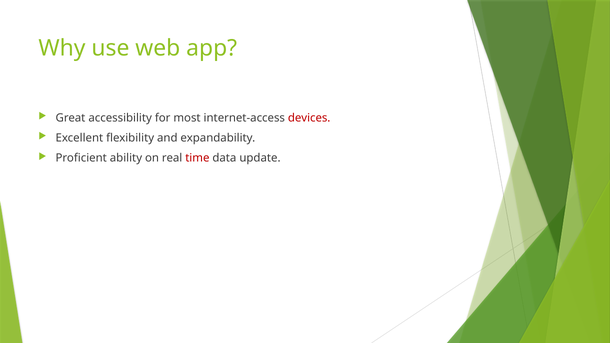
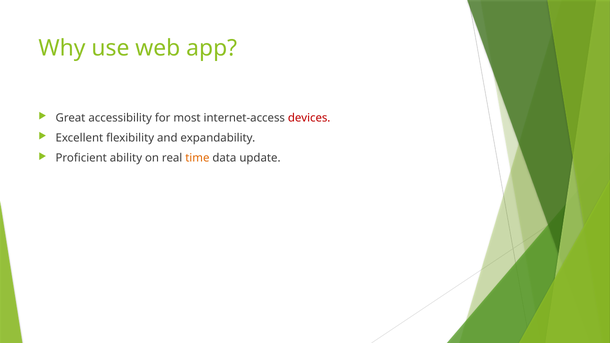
time colour: red -> orange
